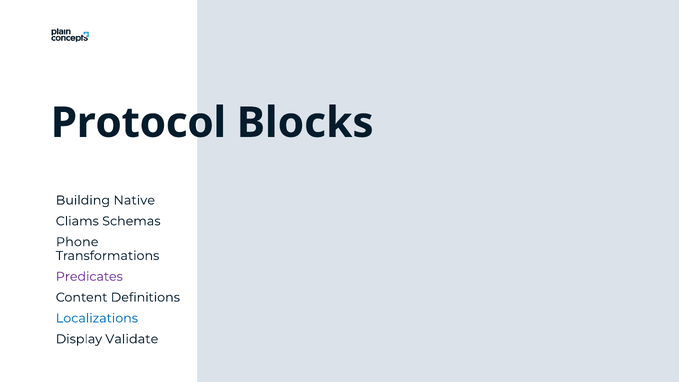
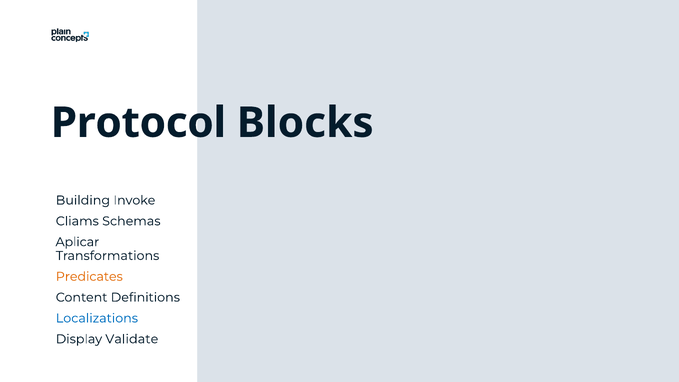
Native: Native -> Invoke
Phone: Phone -> Aplicar
Predicates colour: purple -> orange
